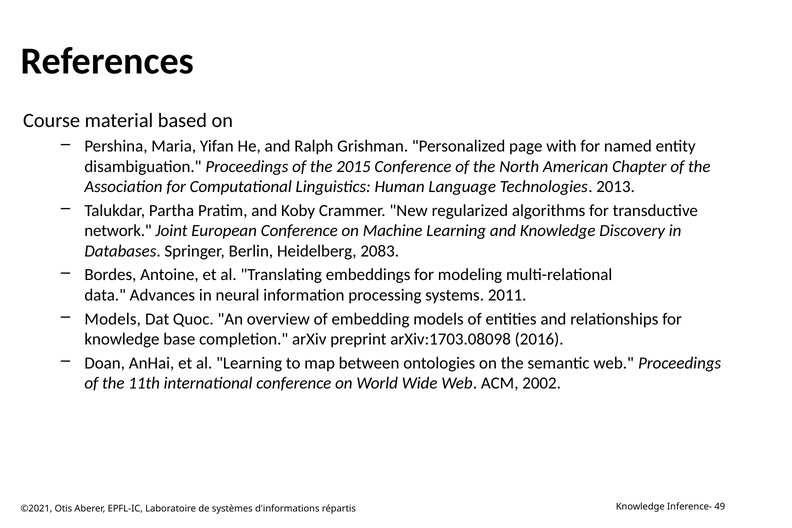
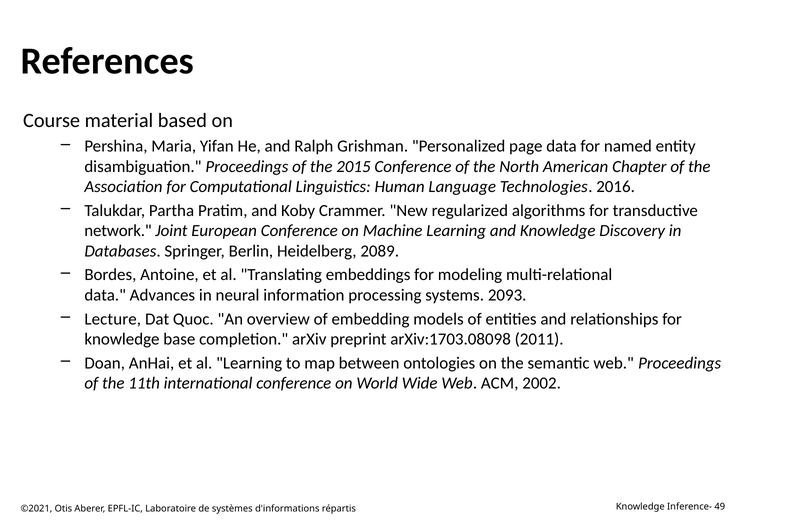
page with: with -> data
2013: 2013 -> 2016
2083: 2083 -> 2089
2011: 2011 -> 2093
Models at (113, 319): Models -> Lecture
2016: 2016 -> 2011
